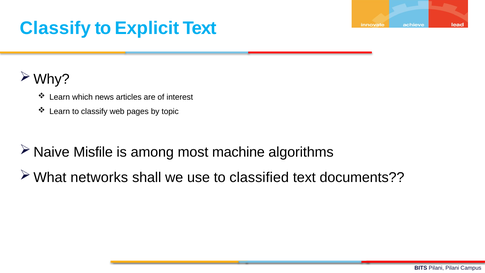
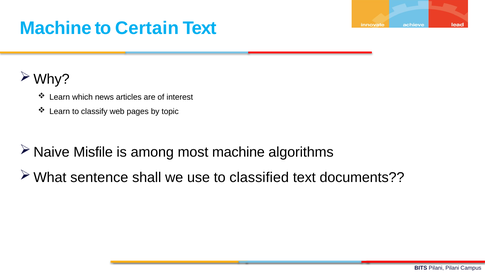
Classify at (55, 28): Classify -> Machine
Explicit: Explicit -> Certain
networks: networks -> sentence
